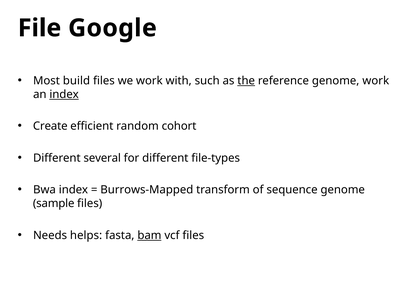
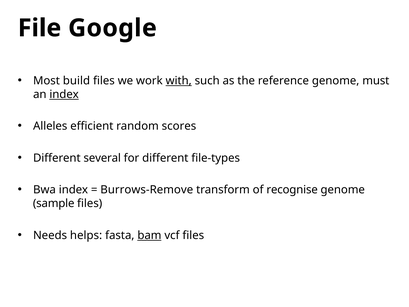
with underline: none -> present
the underline: present -> none
genome work: work -> must
Create: Create -> Alleles
cohort: cohort -> scores
Burrows-Mapped: Burrows-Mapped -> Burrows-Remove
sequence: sequence -> recognise
